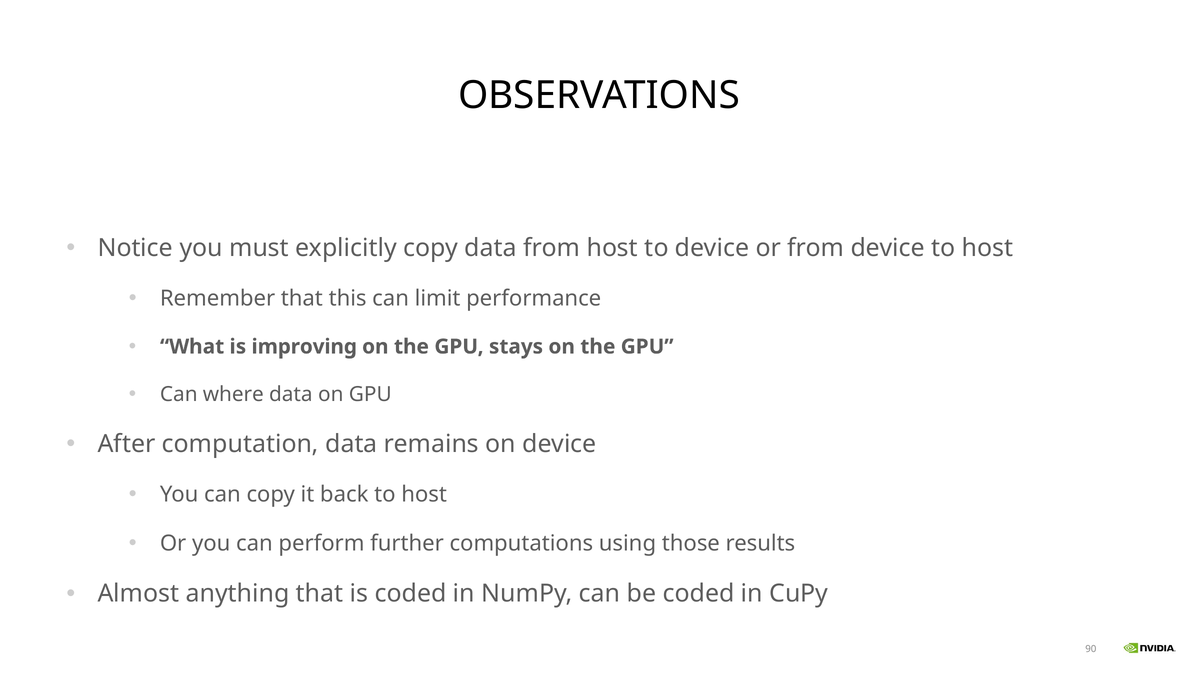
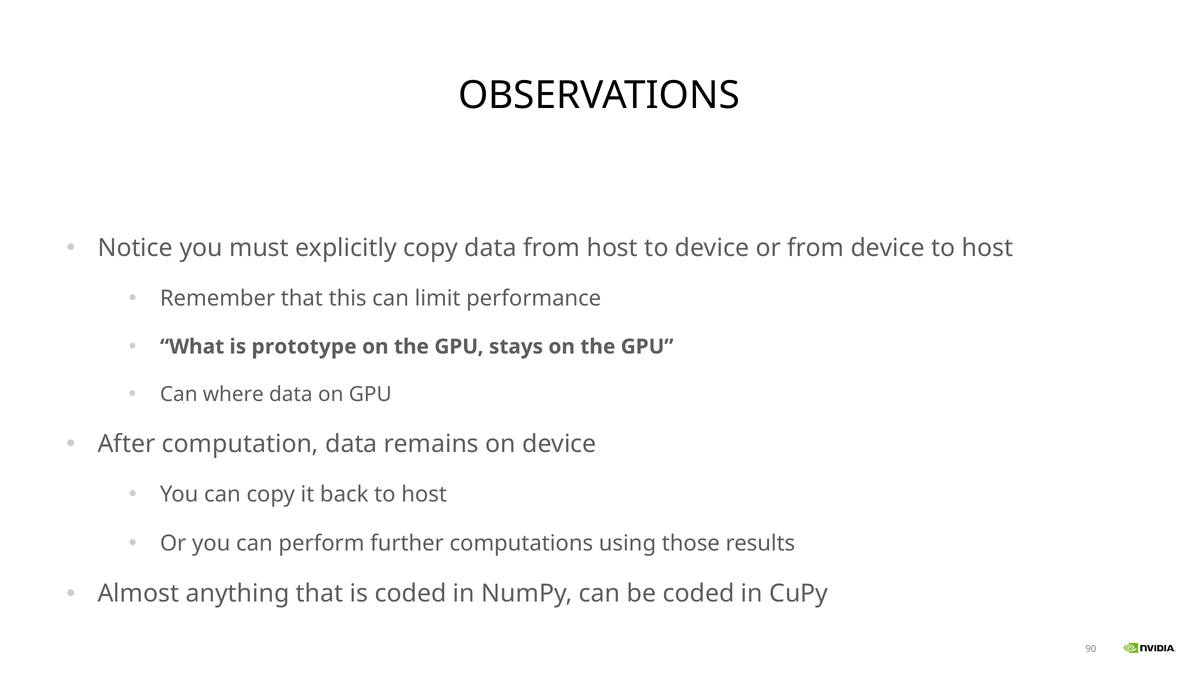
improving: improving -> prototype
